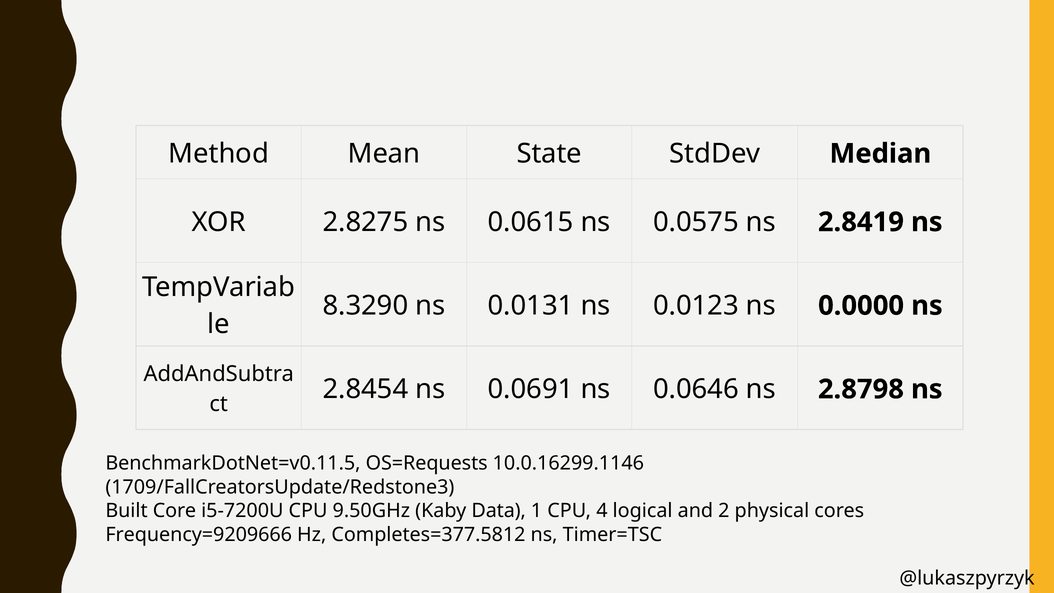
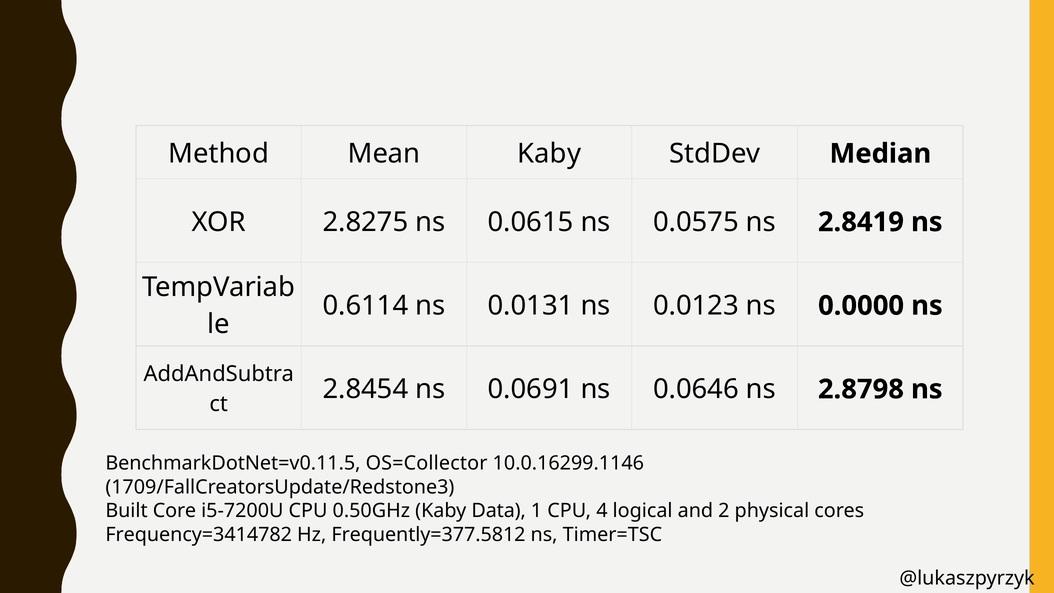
Mean State: State -> Kaby
8.3290: 8.3290 -> 0.6114
OS=Requests: OS=Requests -> OS=Collector
9.50GHz: 9.50GHz -> 0.50GHz
Frequency=9209666: Frequency=9209666 -> Frequency=3414782
Completes=377.5812: Completes=377.5812 -> Frequently=377.5812
